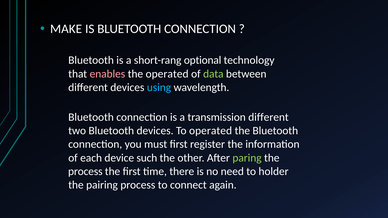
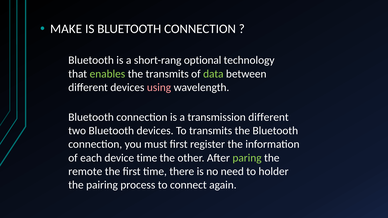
enables colour: pink -> light green
the operated: operated -> transmits
using colour: light blue -> pink
To operated: operated -> transmits
device such: such -> time
process at (85, 172): process -> remote
